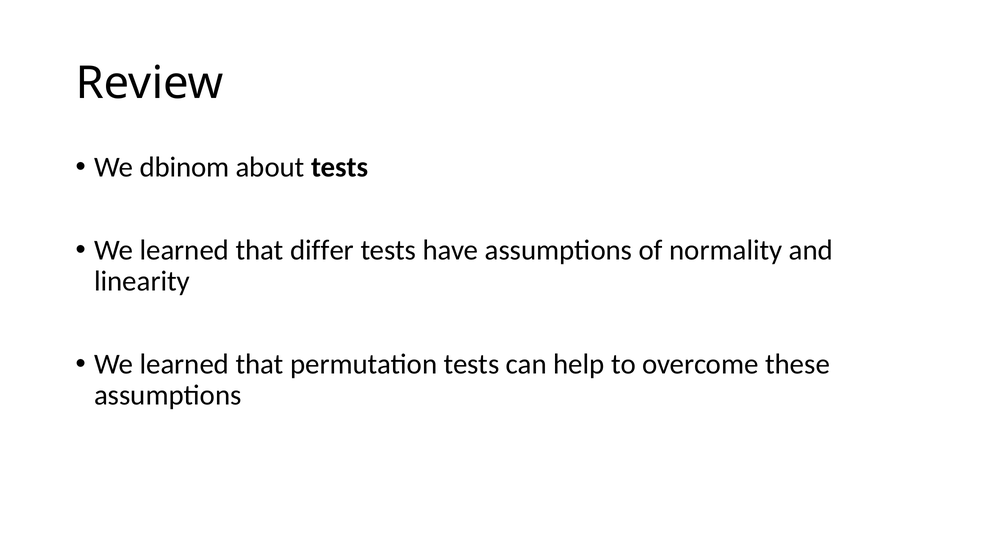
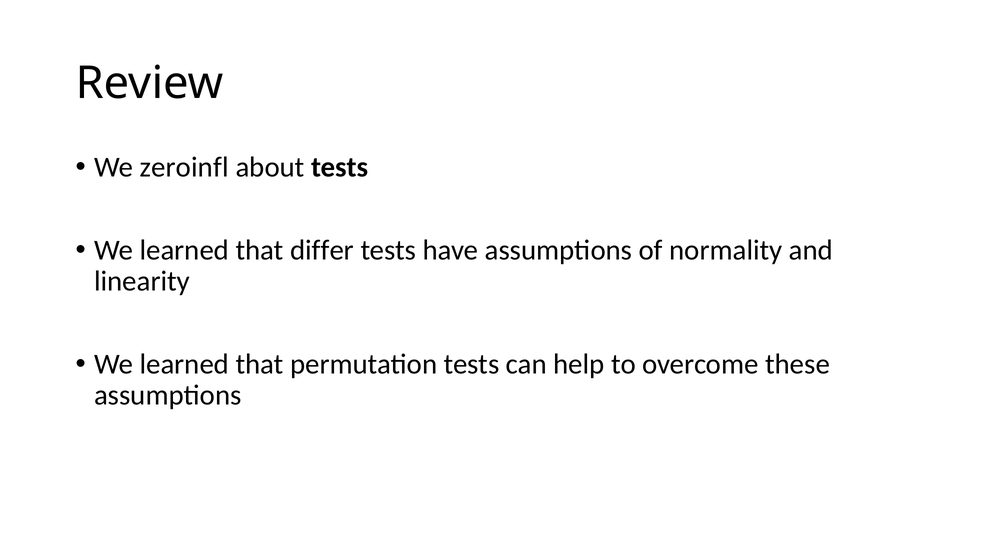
dbinom: dbinom -> zeroinfl
